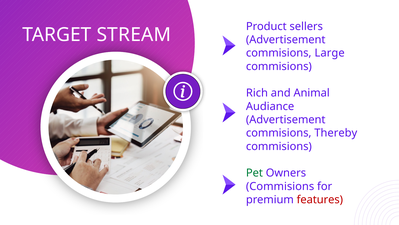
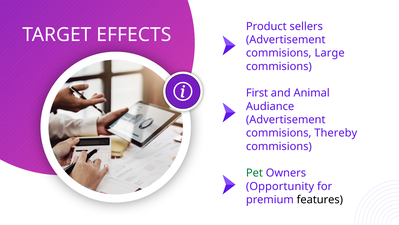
STREAM: STREAM -> EFFECTS
Rich: Rich -> First
Commisions at (280, 186): Commisions -> Opportunity
features colour: red -> black
